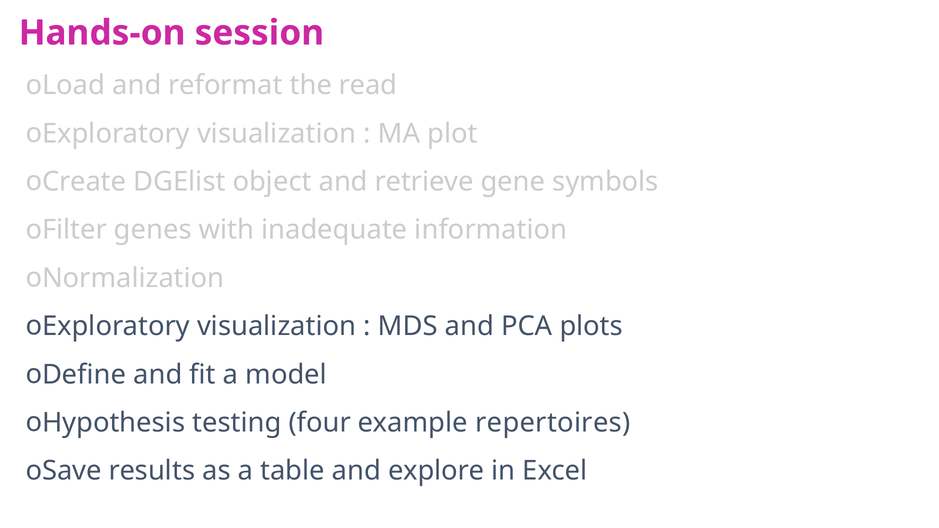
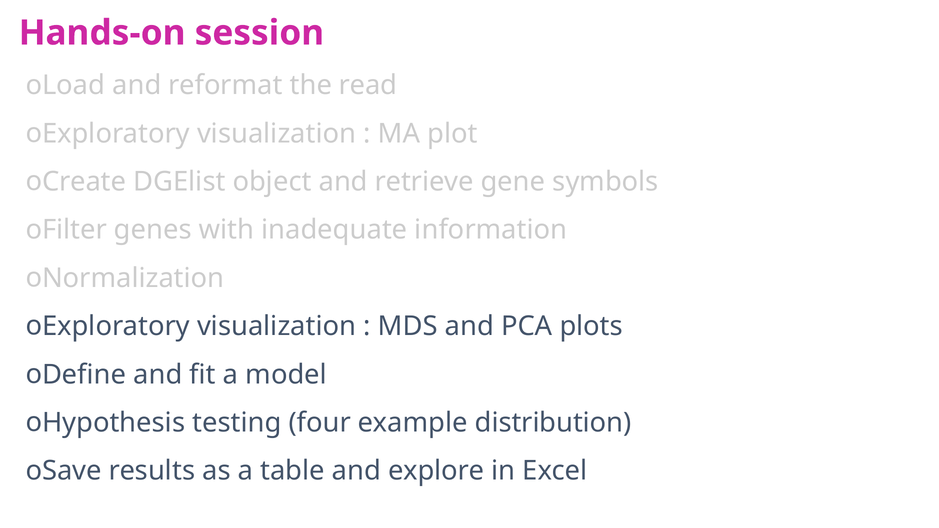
repertoires: repertoires -> distribution
